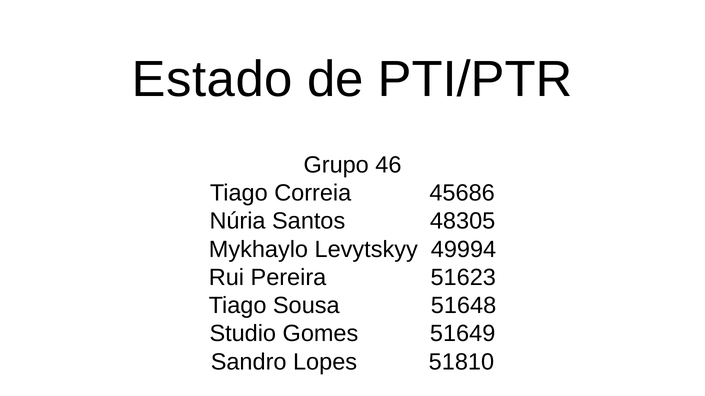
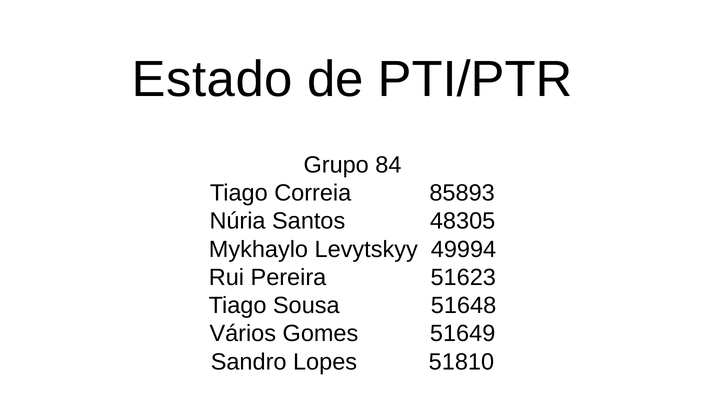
46: 46 -> 84
45686: 45686 -> 85893
Studio: Studio -> Vários
